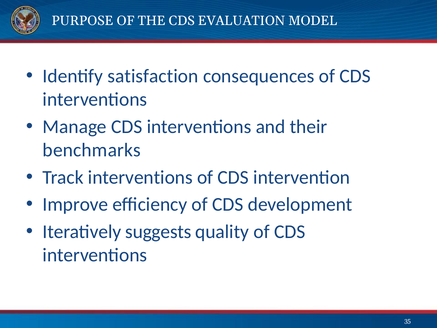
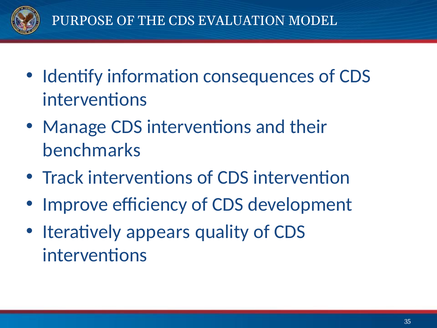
satisfaction: satisfaction -> information
suggests: suggests -> appears
